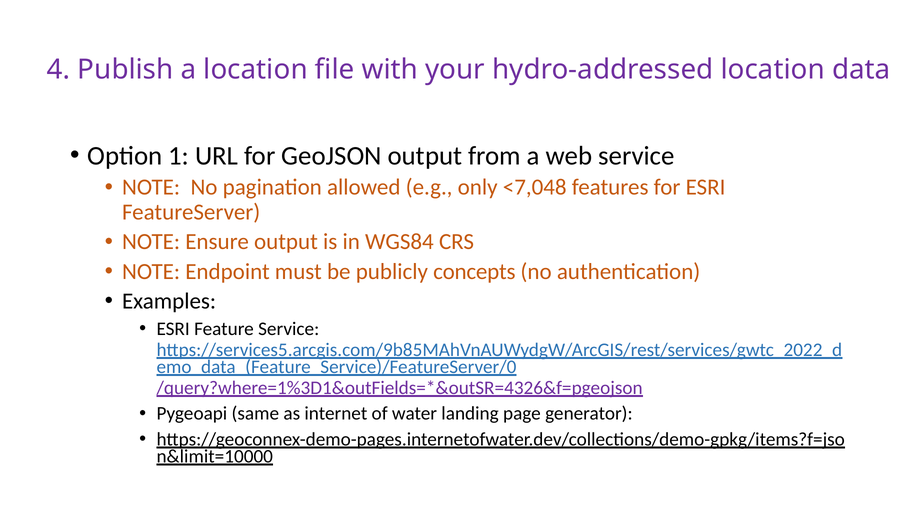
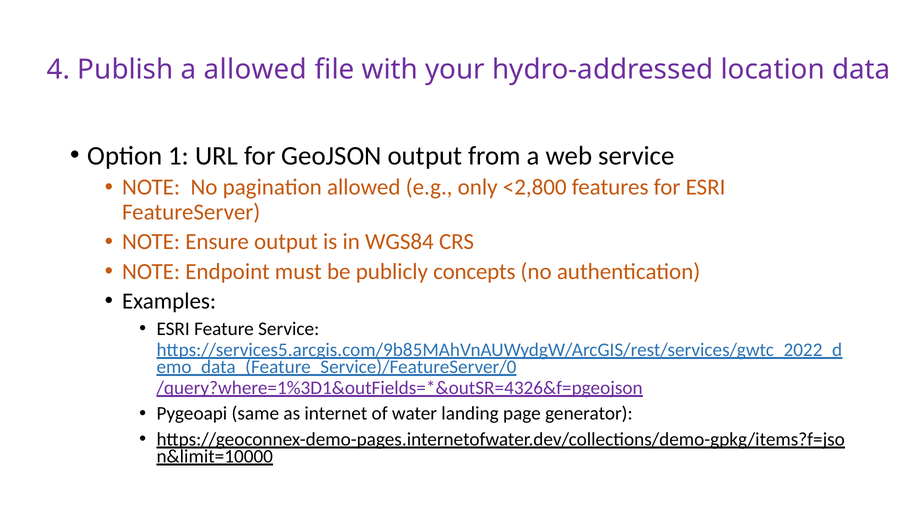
a location: location -> allowed
<7,048: <7,048 -> <2,800
